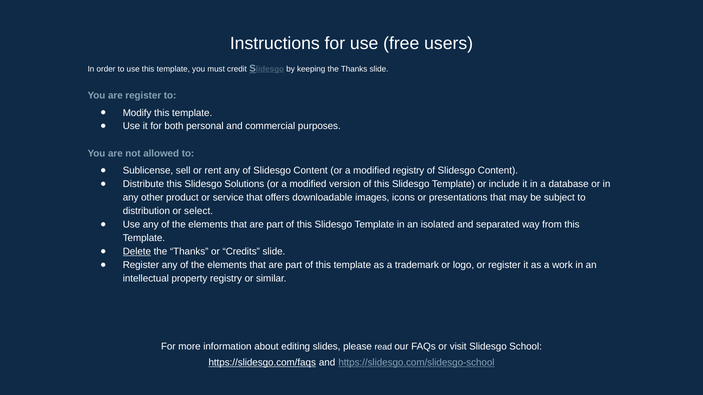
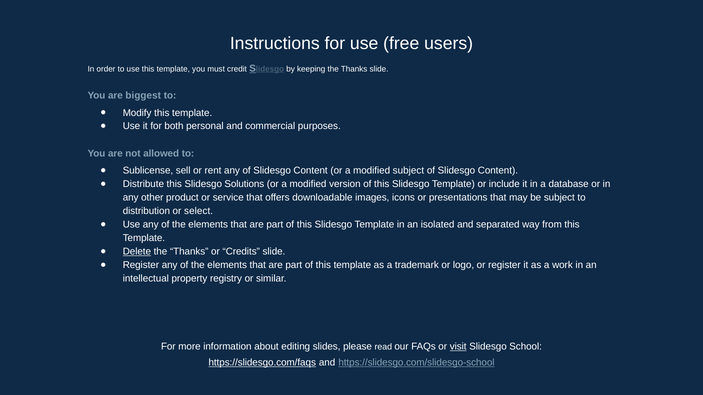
are register: register -> biggest
modified registry: registry -> subject
visit underline: none -> present
